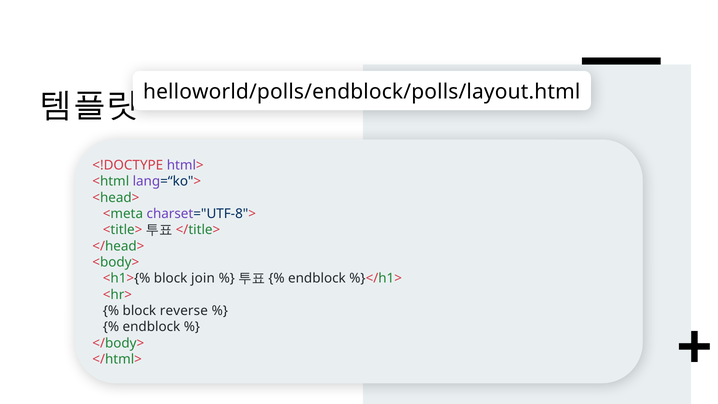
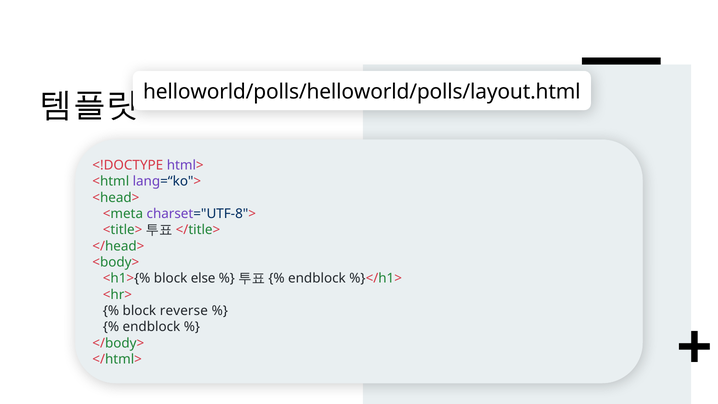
helloworld/polls/endblock/polls/layout.html: helloworld/polls/endblock/polls/layout.html -> helloworld/polls/helloworld/polls/layout.html
join: join -> else
